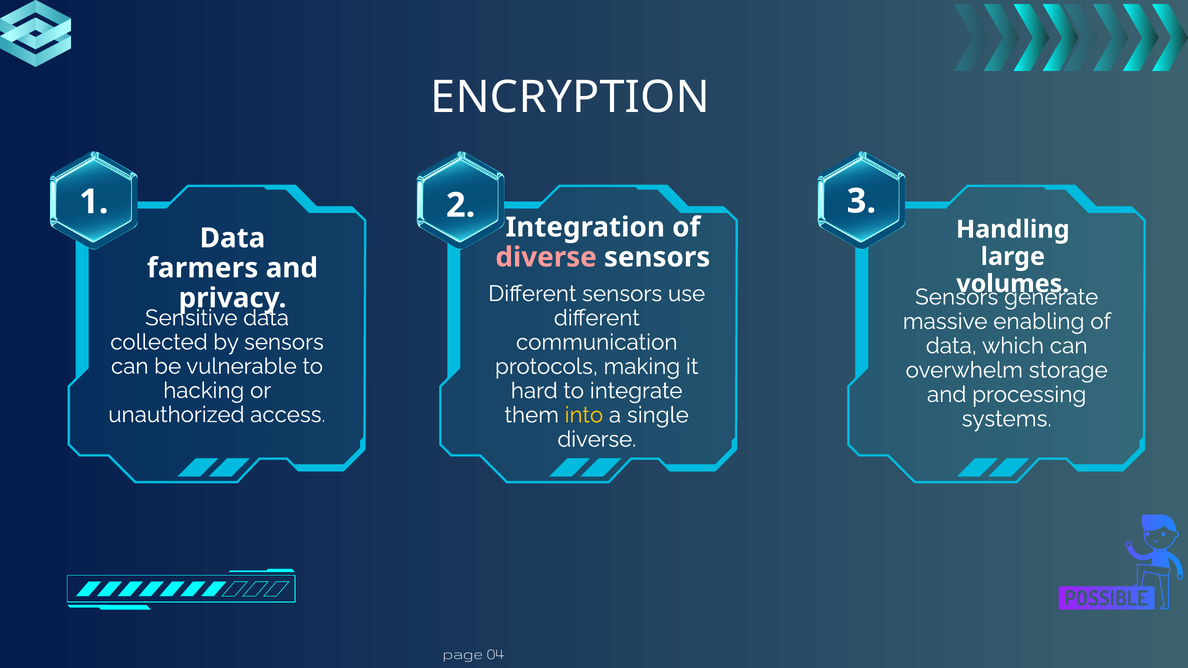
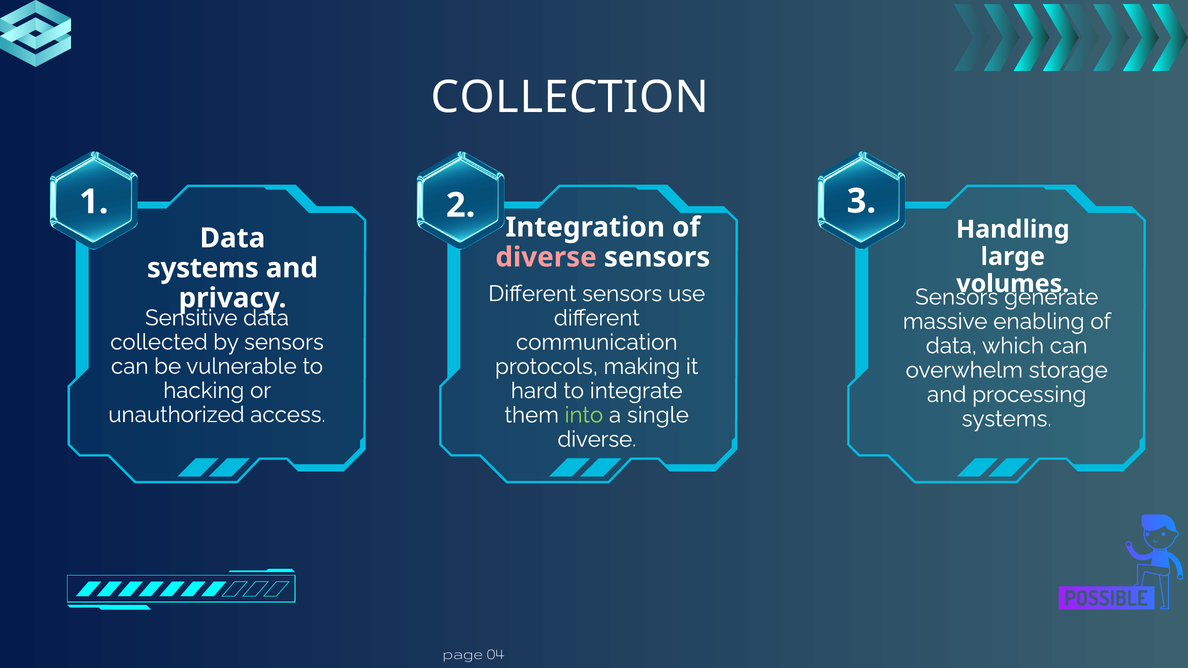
ENCRYPTION: ENCRYPTION -> COLLECTION
farmers at (203, 268): farmers -> systems
into colour: yellow -> light green
